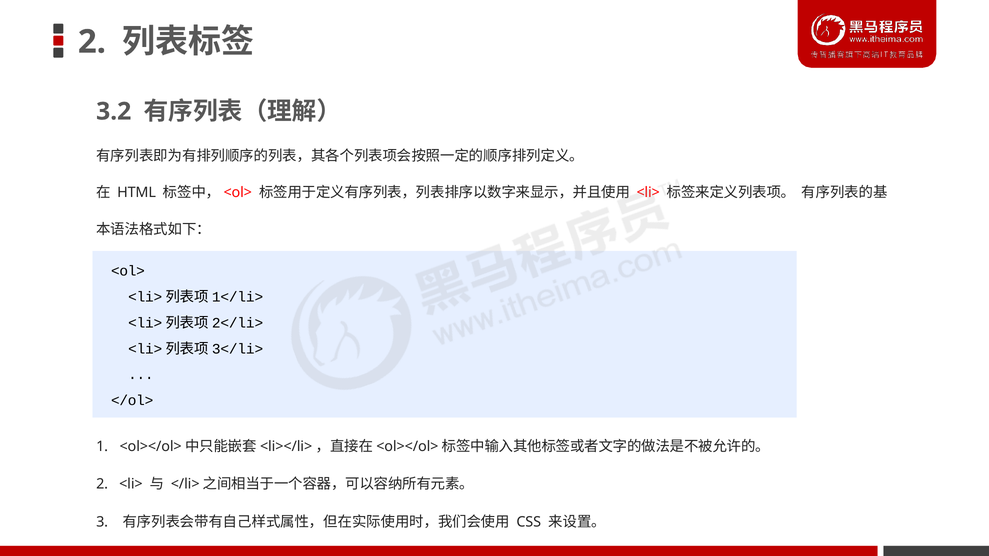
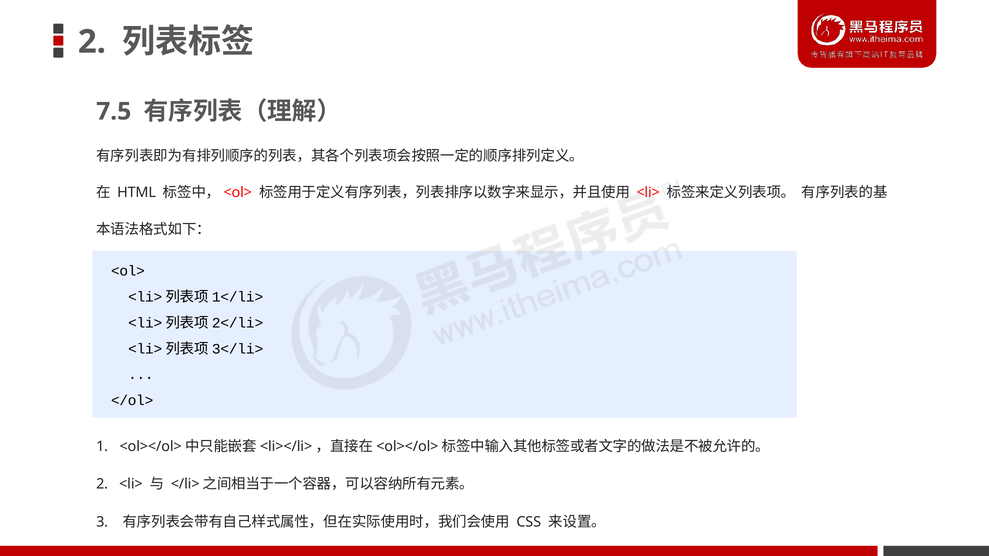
3.2: 3.2 -> 7.5
